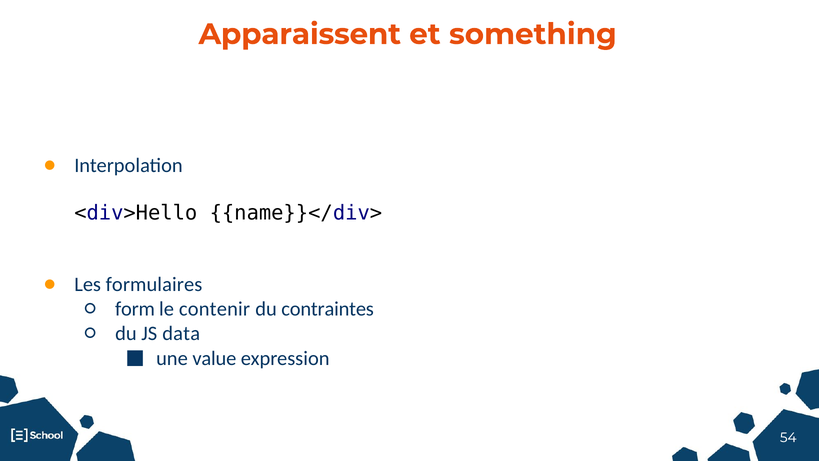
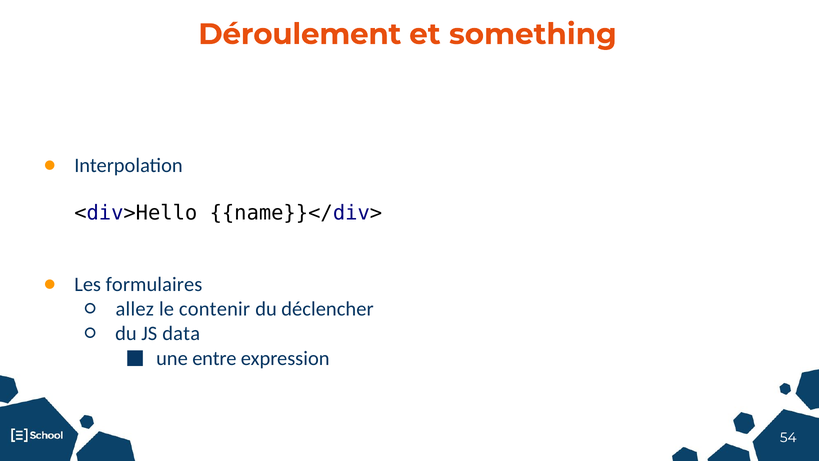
Apparaissent: Apparaissent -> Déroulement
form: form -> allez
contraintes: contraintes -> déclencher
value: value -> entre
